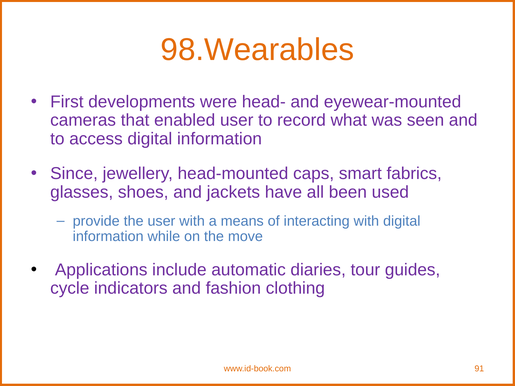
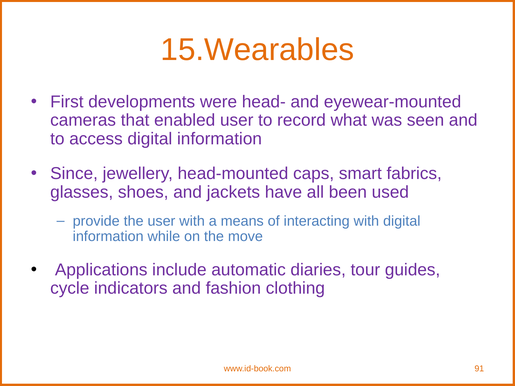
98.Wearables: 98.Wearables -> 15.Wearables
